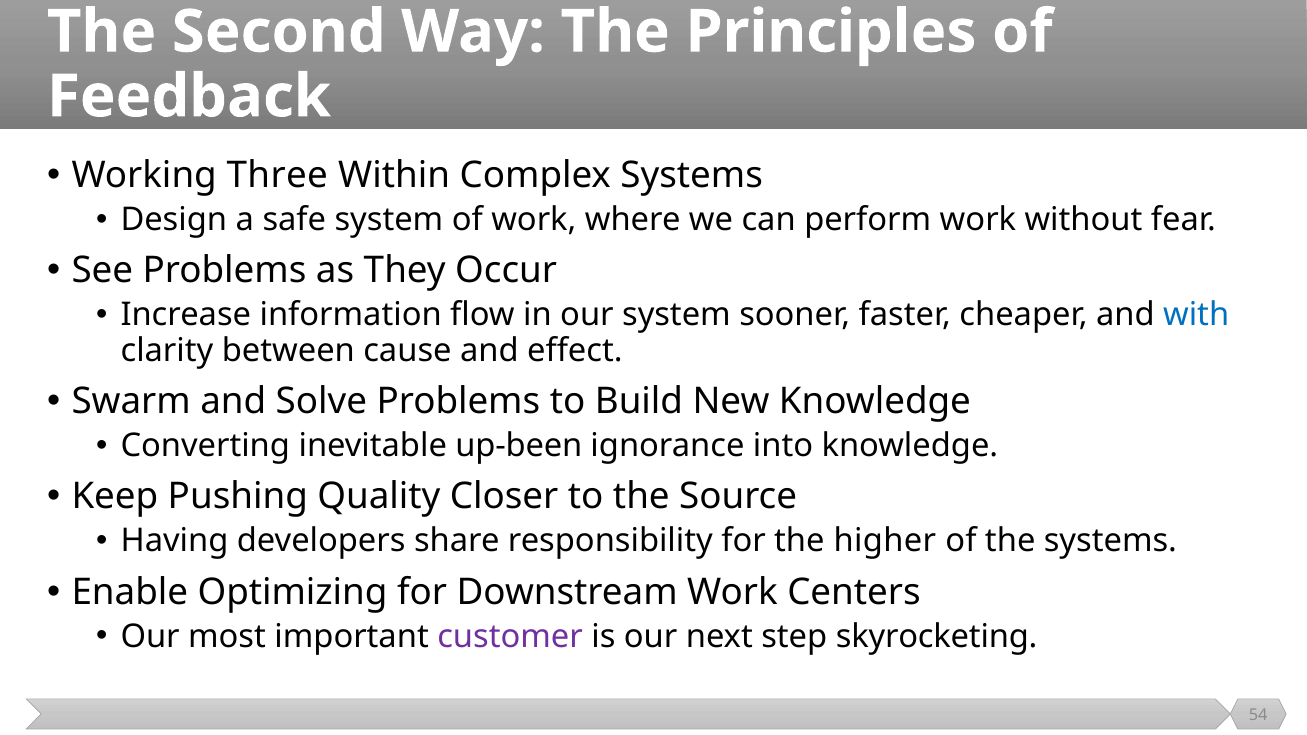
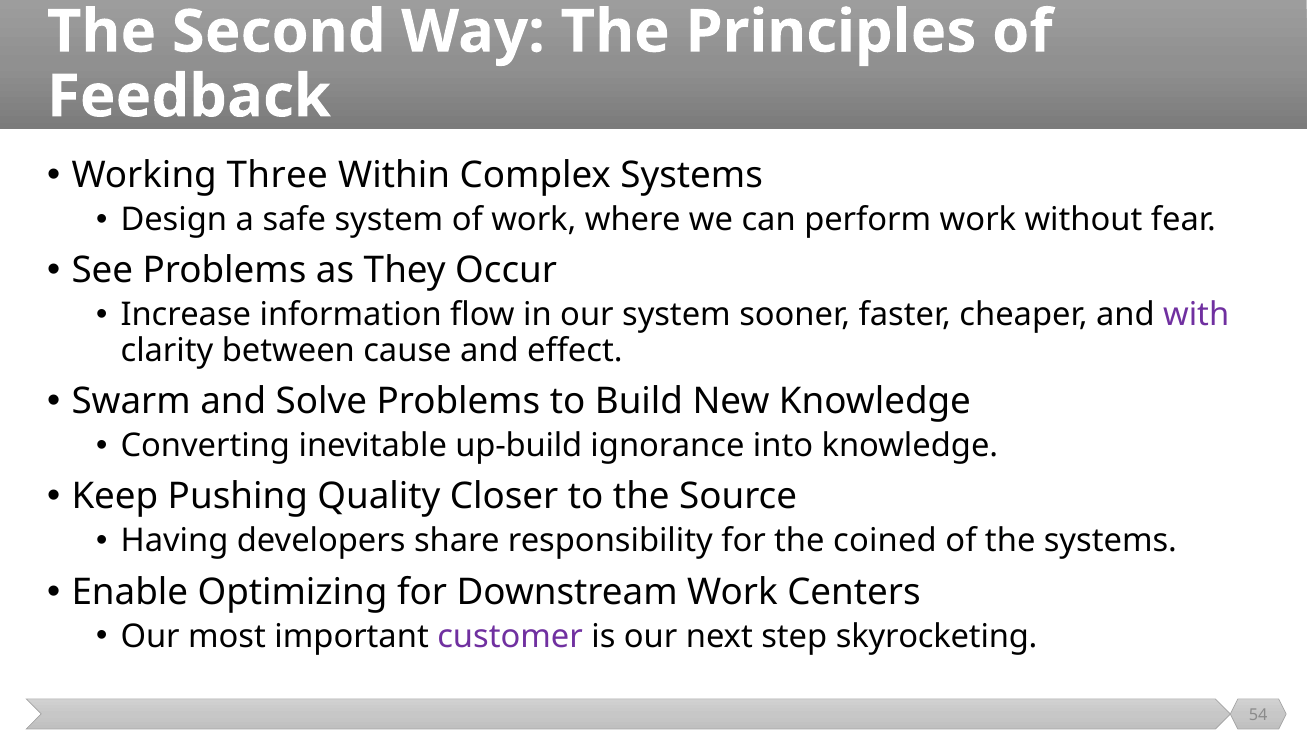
with colour: blue -> purple
up-been: up-been -> up-build
higher: higher -> coined
